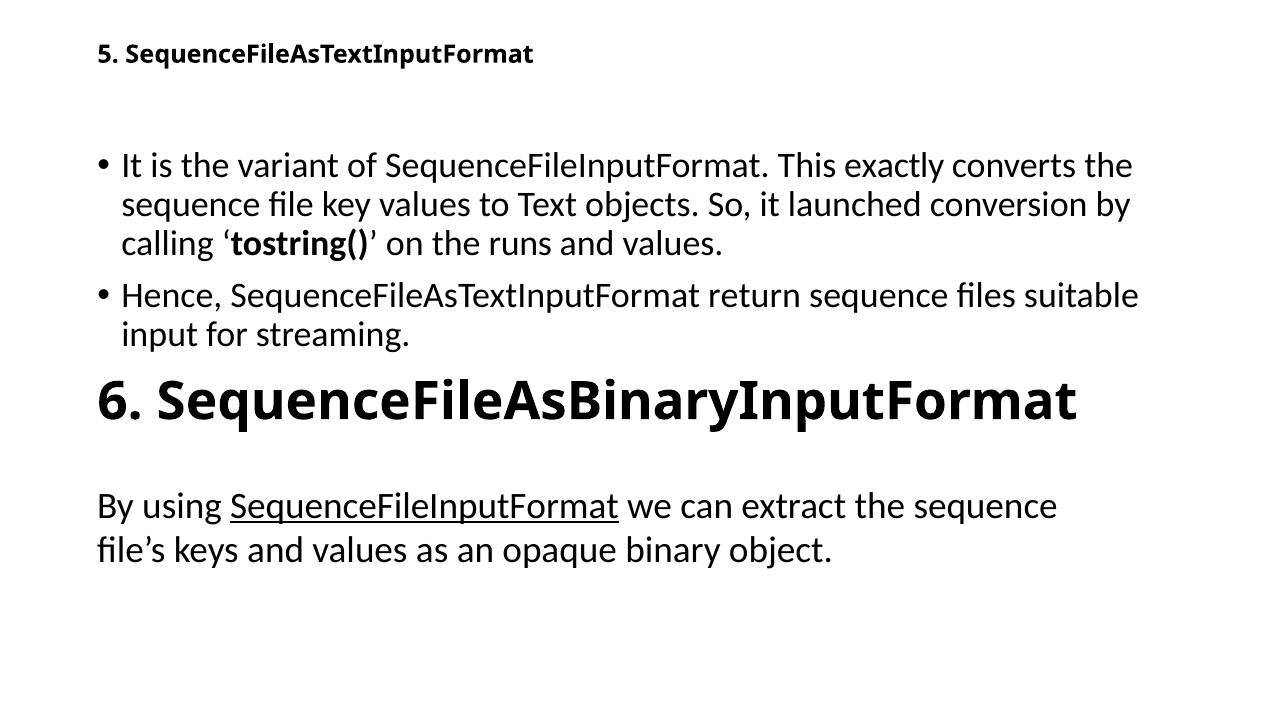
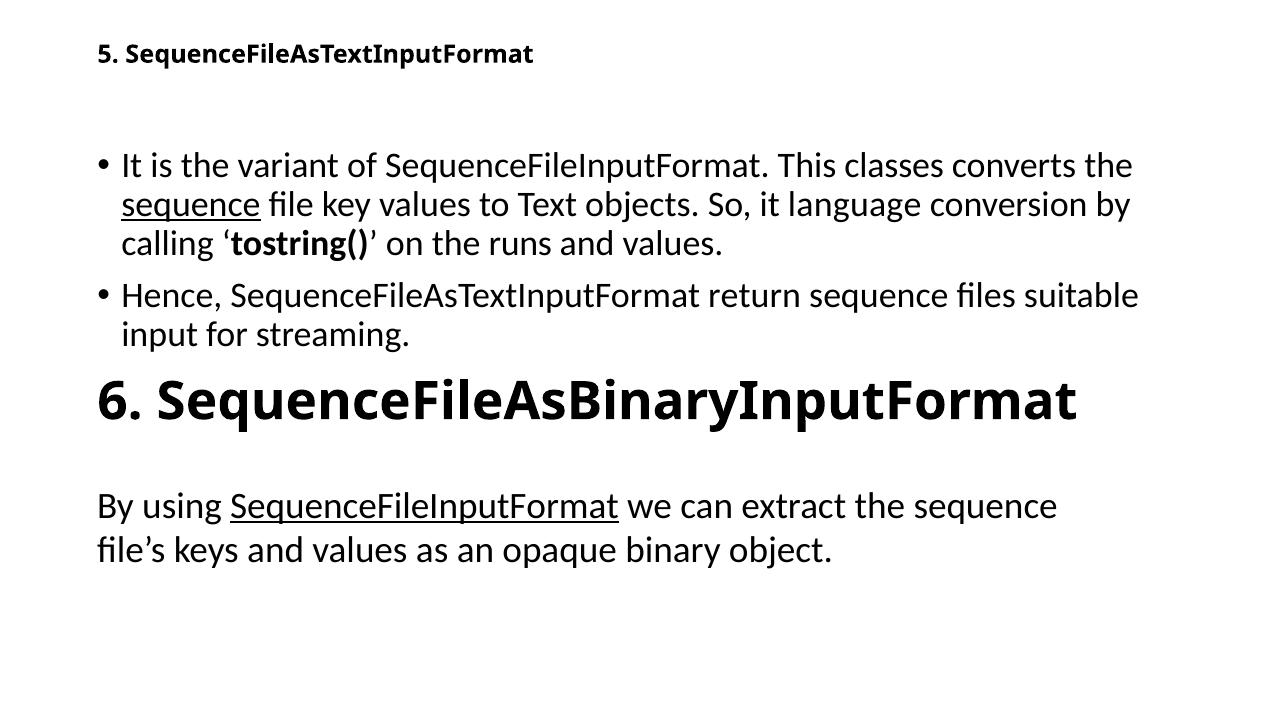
exactly: exactly -> classes
sequence at (191, 205) underline: none -> present
launched: launched -> language
